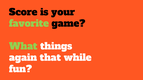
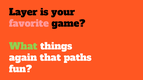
Score: Score -> Layer
favorite colour: light green -> pink
while: while -> paths
